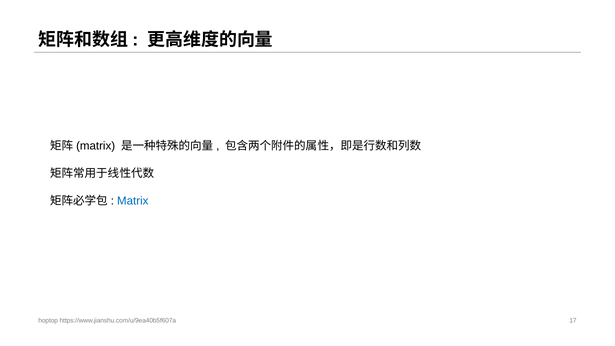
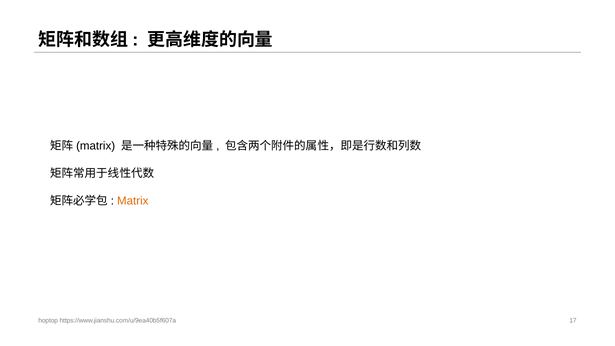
Matrix colour: blue -> orange
